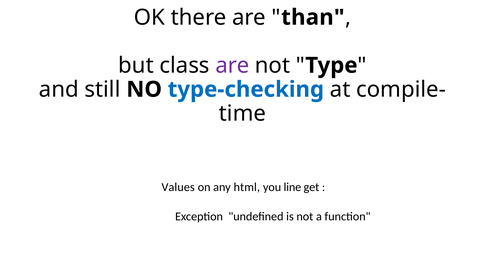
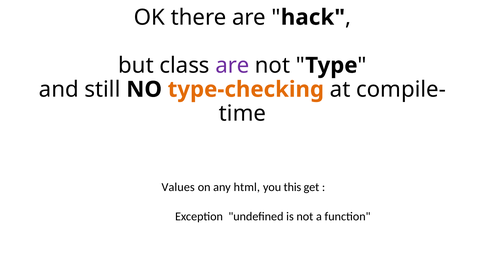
than: than -> hack
type-checking colour: blue -> orange
line: line -> this
